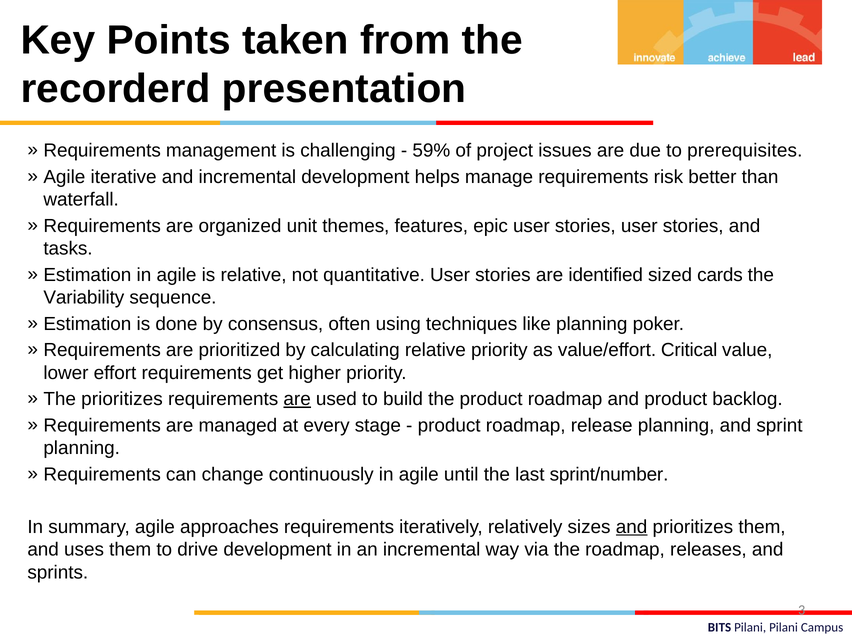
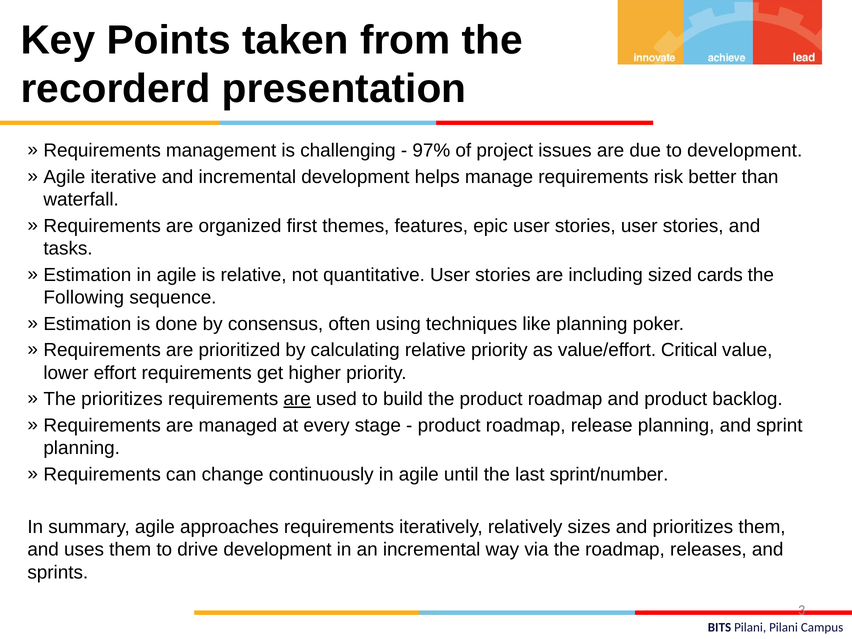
59%: 59% -> 97%
to prerequisites: prerequisites -> development
unit: unit -> first
identified: identified -> including
Variability: Variability -> Following
and at (632, 527) underline: present -> none
